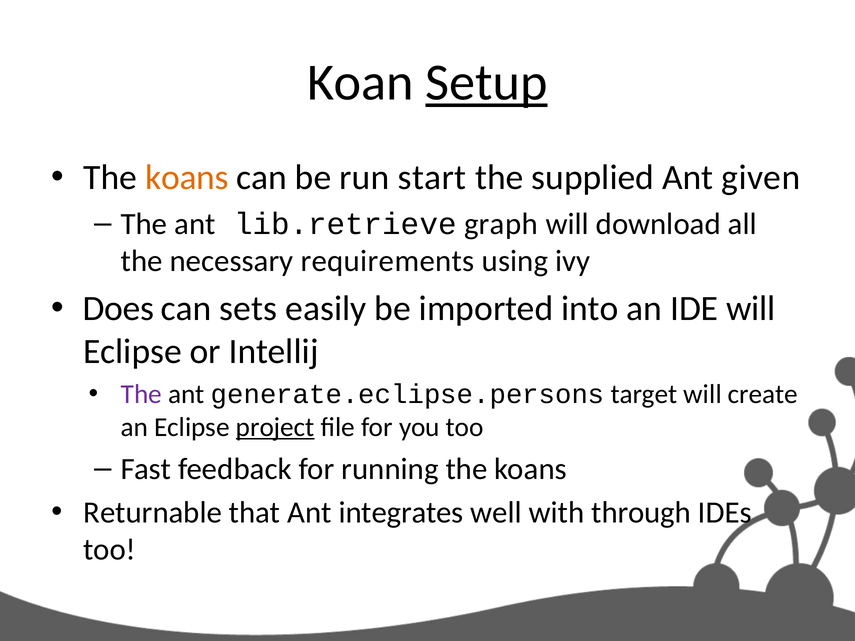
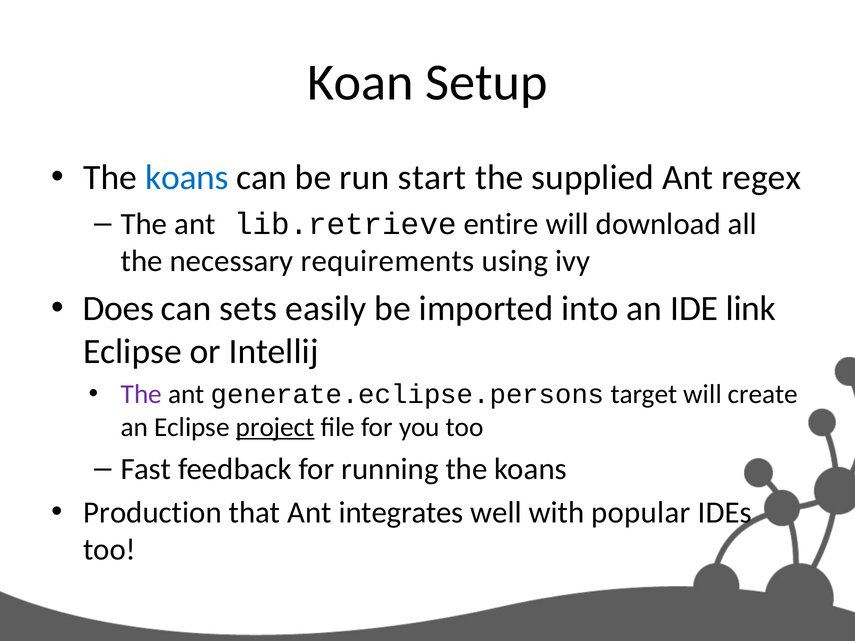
Setup underline: present -> none
koans at (187, 178) colour: orange -> blue
given: given -> regex
graph: graph -> entire
IDE will: will -> link
Returnable: Returnable -> Production
through: through -> popular
